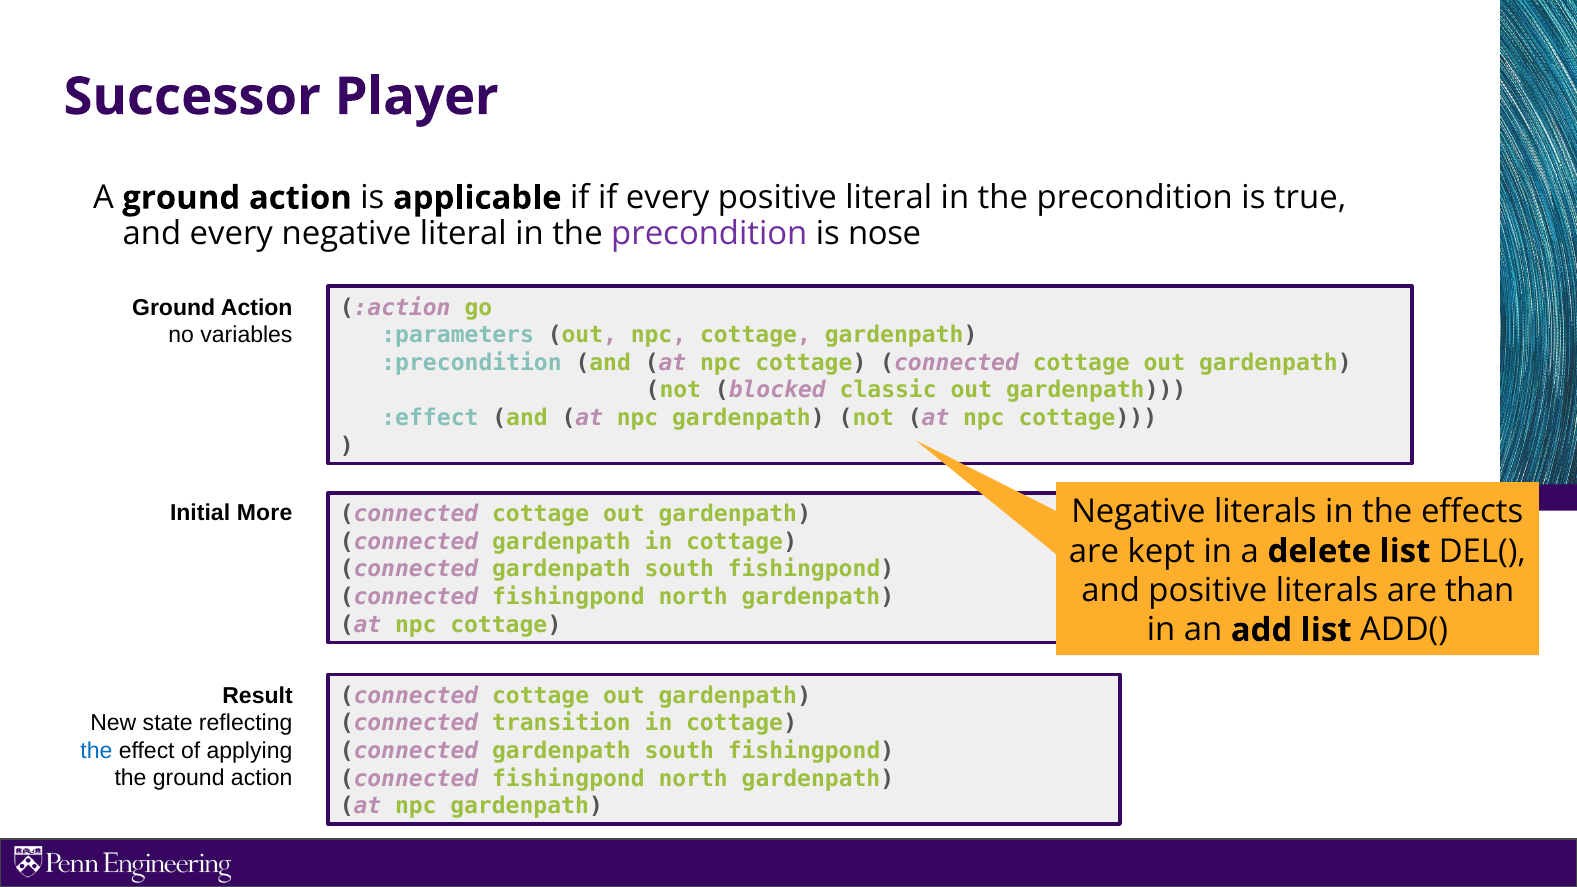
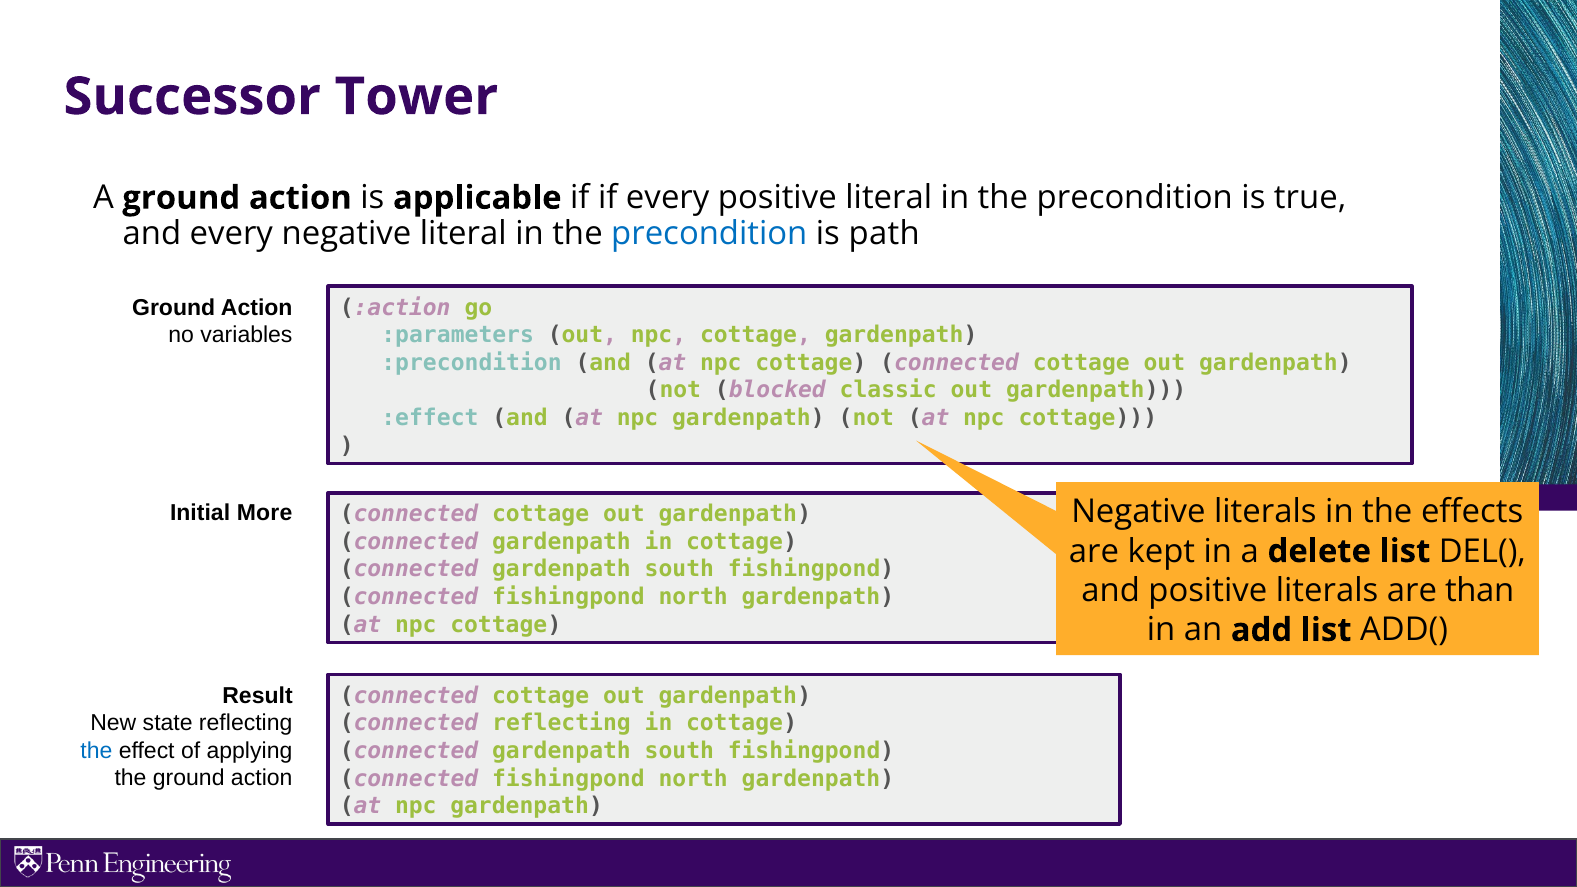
Player: Player -> Tower
precondition at (709, 233) colour: purple -> blue
nose: nose -> path
connected transition: transition -> reflecting
